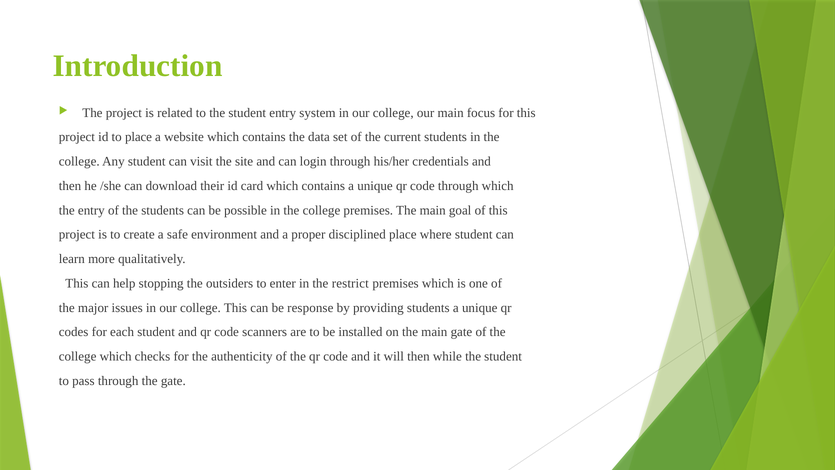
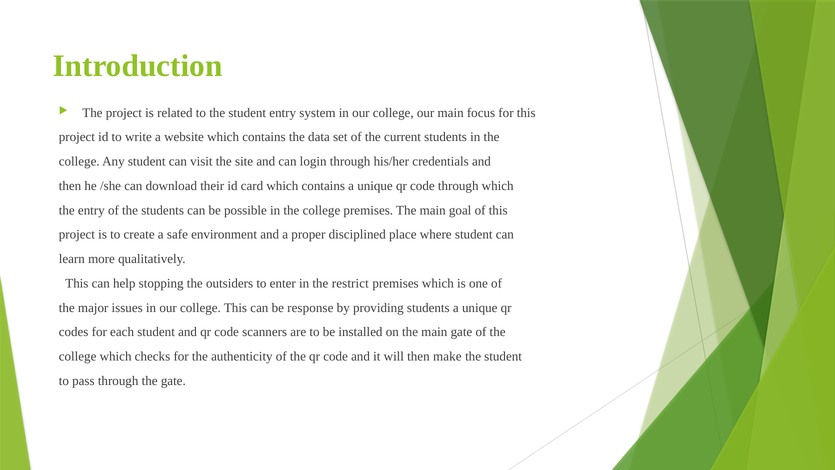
to place: place -> write
while: while -> make
